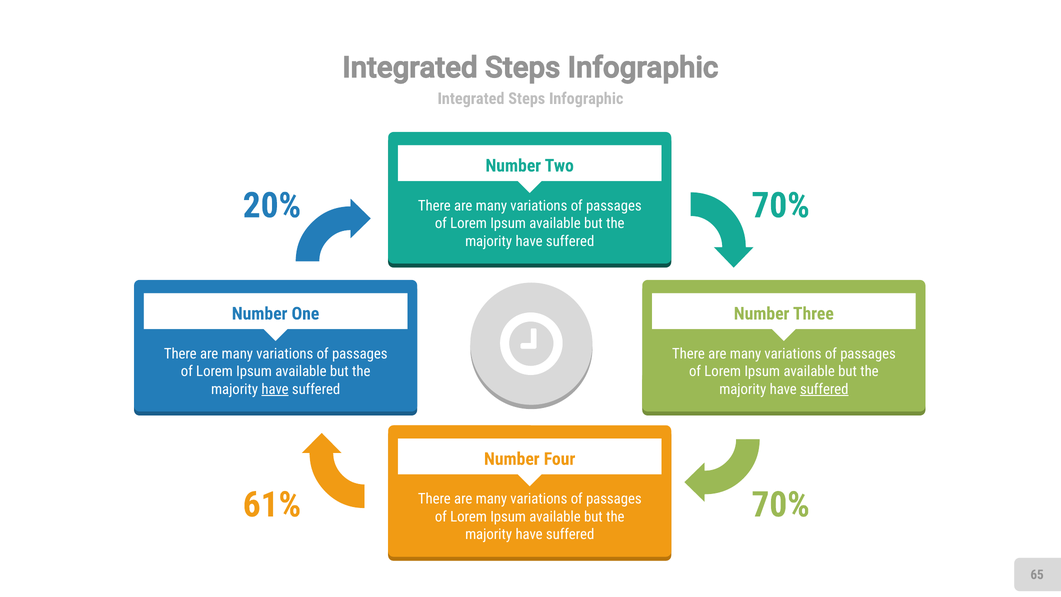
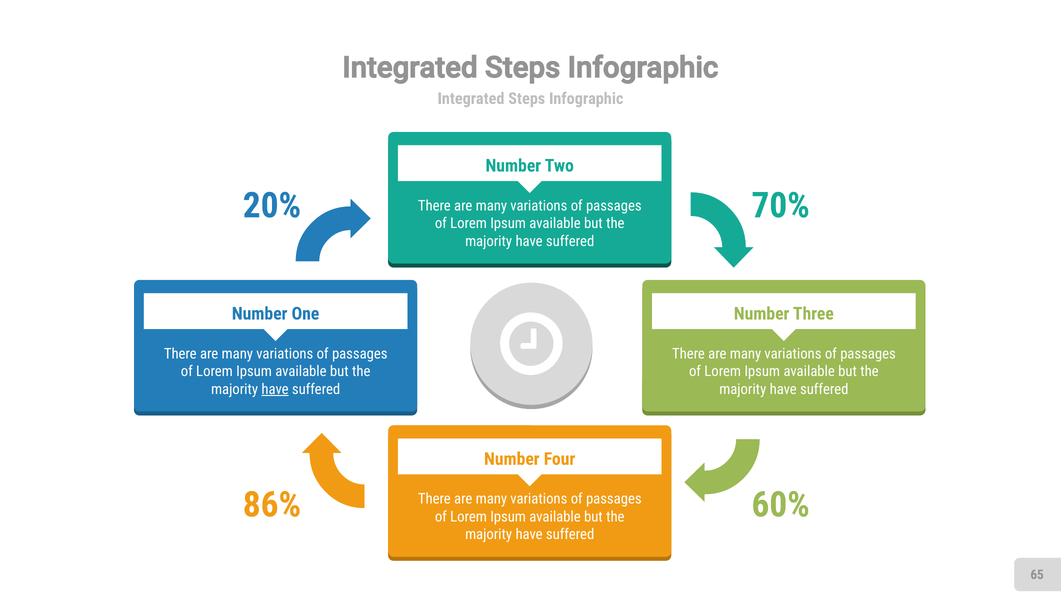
suffered at (824, 389) underline: present -> none
61%: 61% -> 86%
70% at (781, 505): 70% -> 60%
